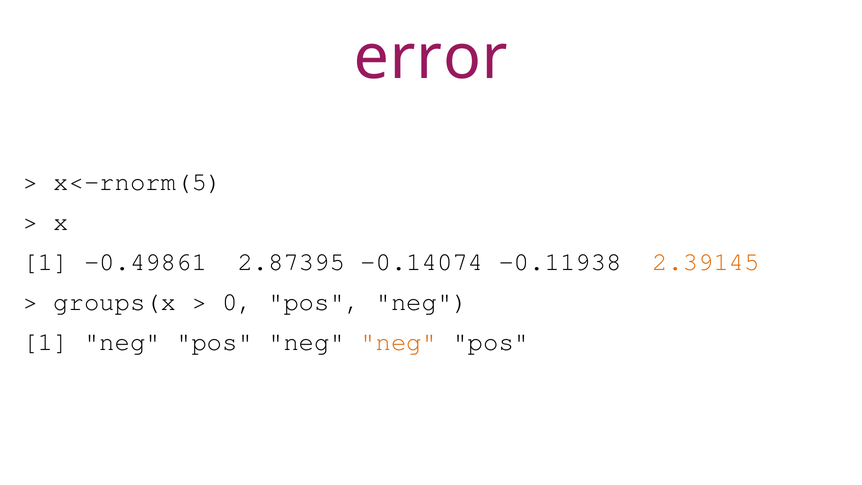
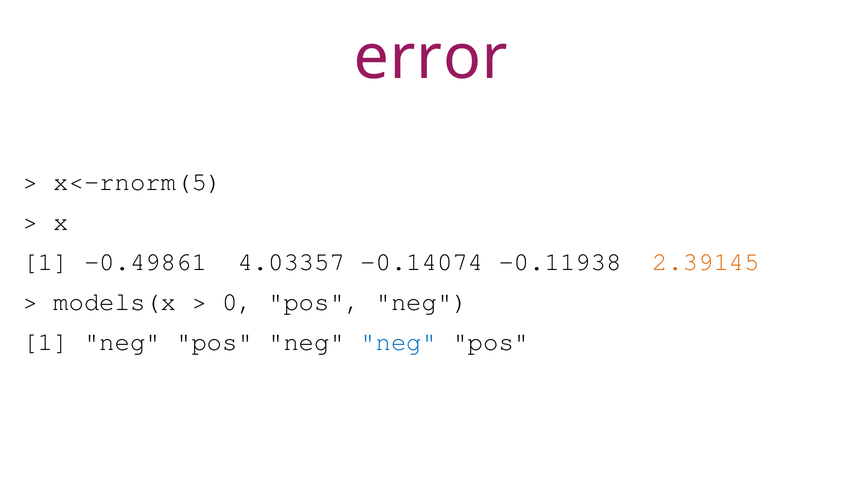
2.87395: 2.87395 -> 4.03357
groups(x: groups(x -> models(x
neg at (399, 342) colour: orange -> blue
